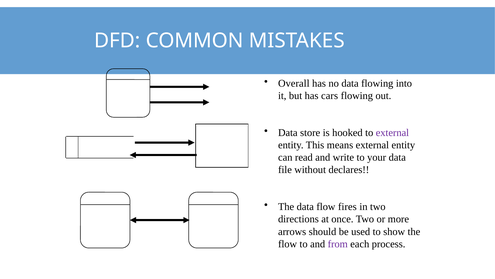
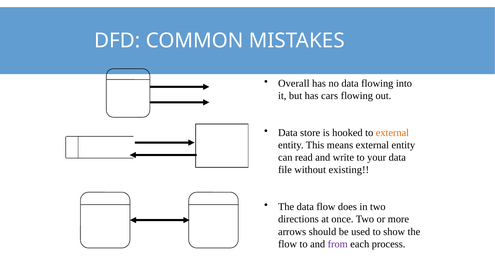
external at (392, 132) colour: purple -> orange
declares: declares -> existing
fires: fires -> does
